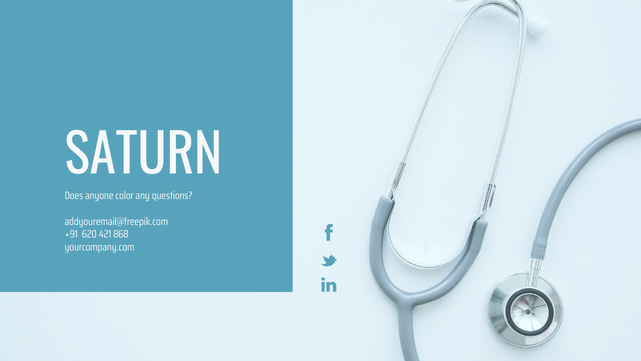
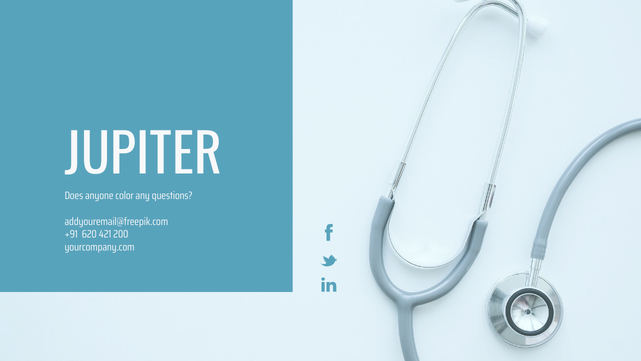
SATURN: SATURN -> JUPITER
868: 868 -> 200
